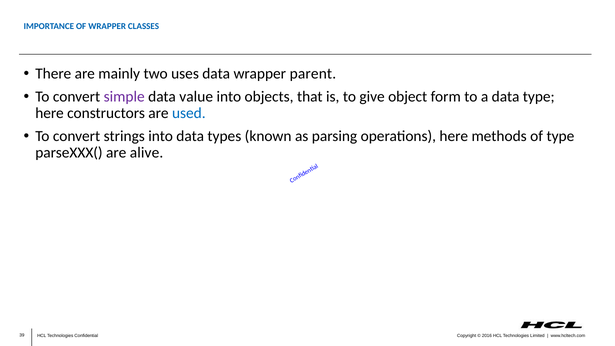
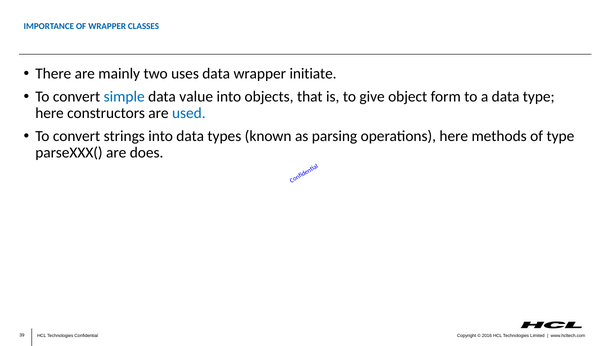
parent: parent -> initiate
simple colour: purple -> blue
alive: alive -> does
